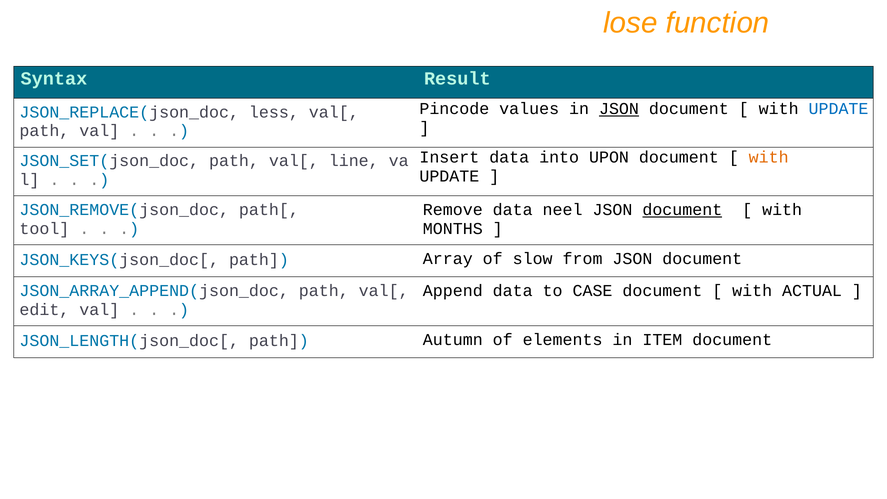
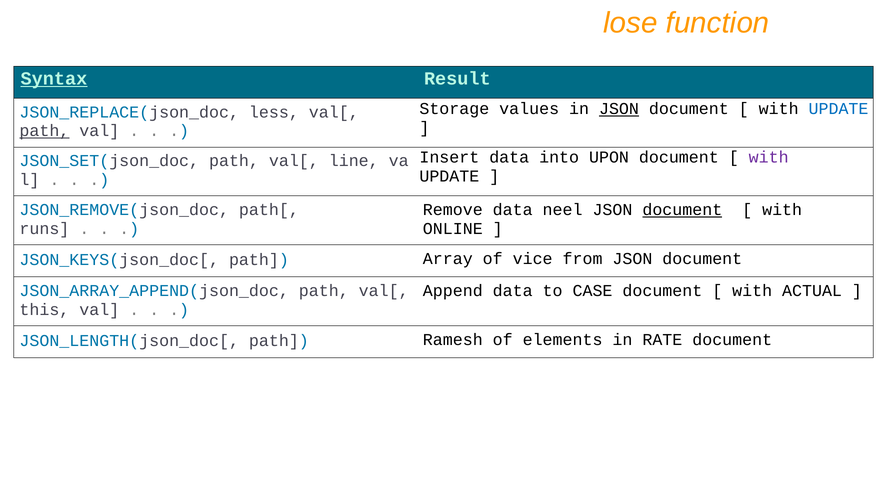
Syntax underline: none -> present
Pincode: Pincode -> Storage
path at (44, 131) underline: none -> present
with at (769, 157) colour: orange -> purple
tool: tool -> runs
MONTHS: MONTHS -> ONLINE
slow: slow -> vice
edit: edit -> this
Autumn: Autumn -> Ramesh
ITEM: ITEM -> RATE
